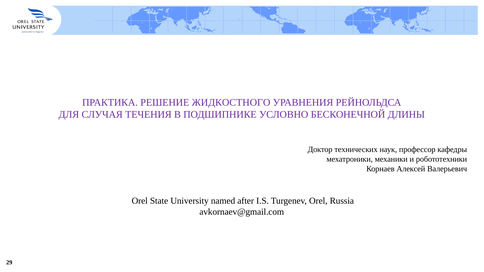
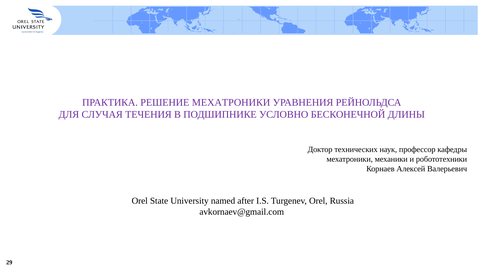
РЕШЕНИЕ ЖИДКОСТНОГО: ЖИДКОСТНОГО -> МЕХАТРОНИКИ
